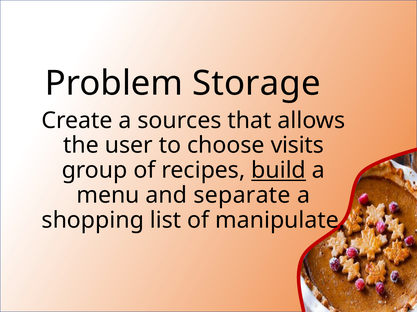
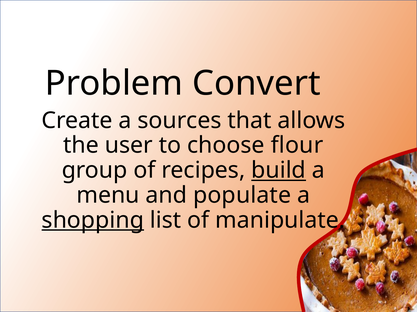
Storage: Storage -> Convert
visits: visits -> flour
separate: separate -> populate
shopping underline: none -> present
